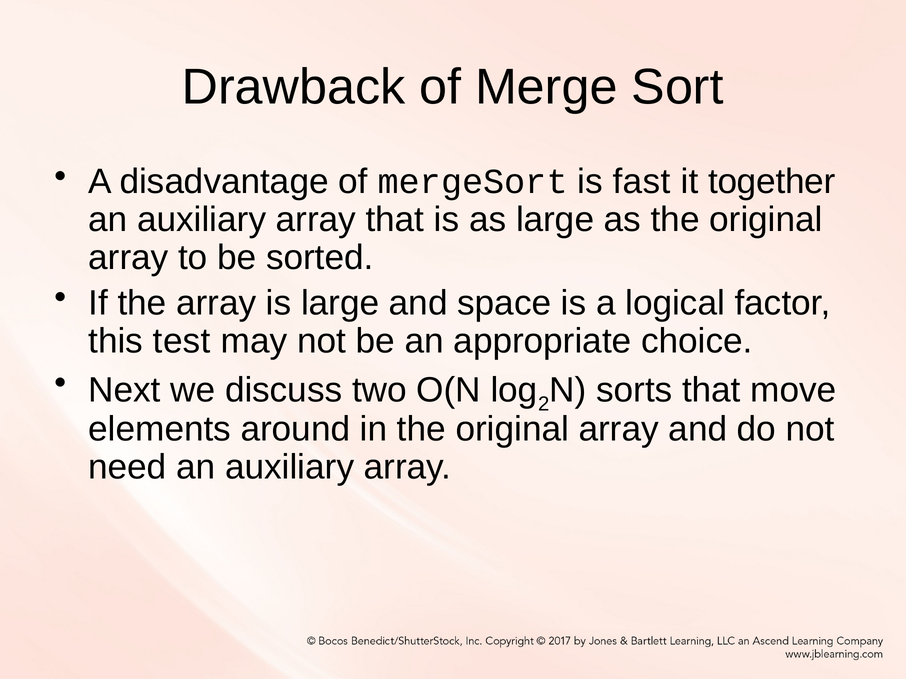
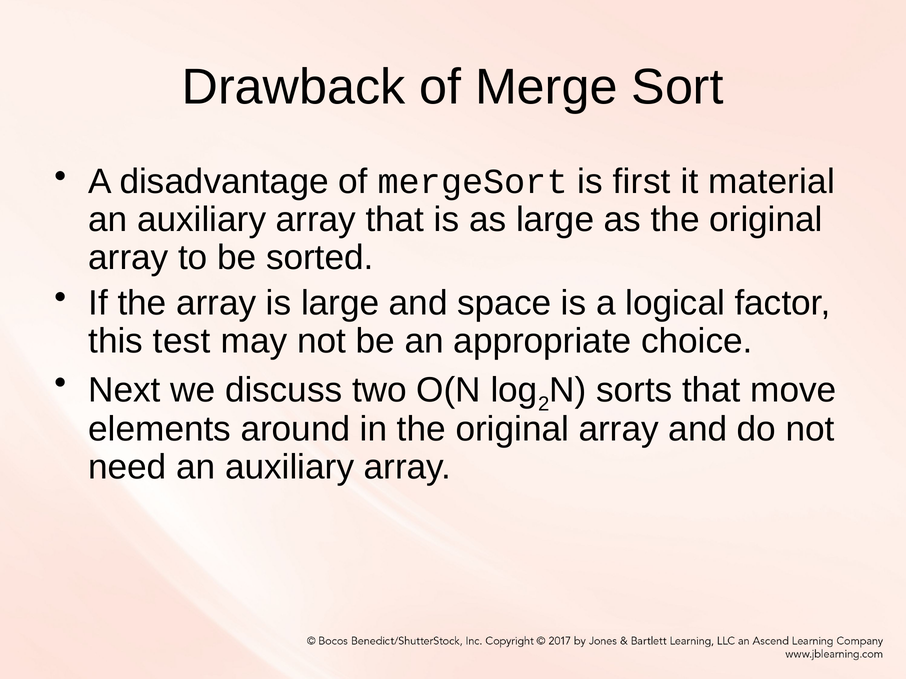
fast: fast -> first
together: together -> material
